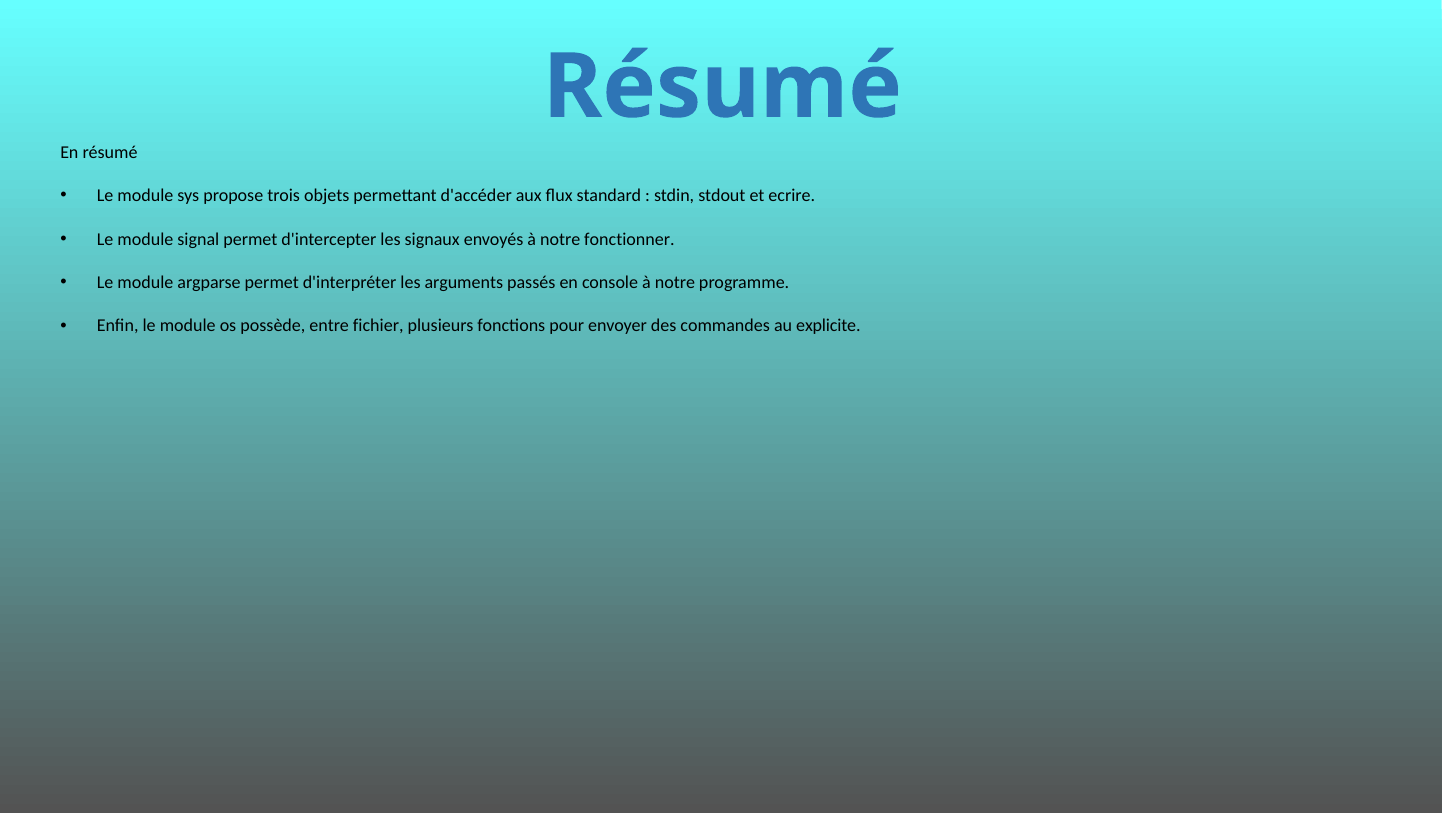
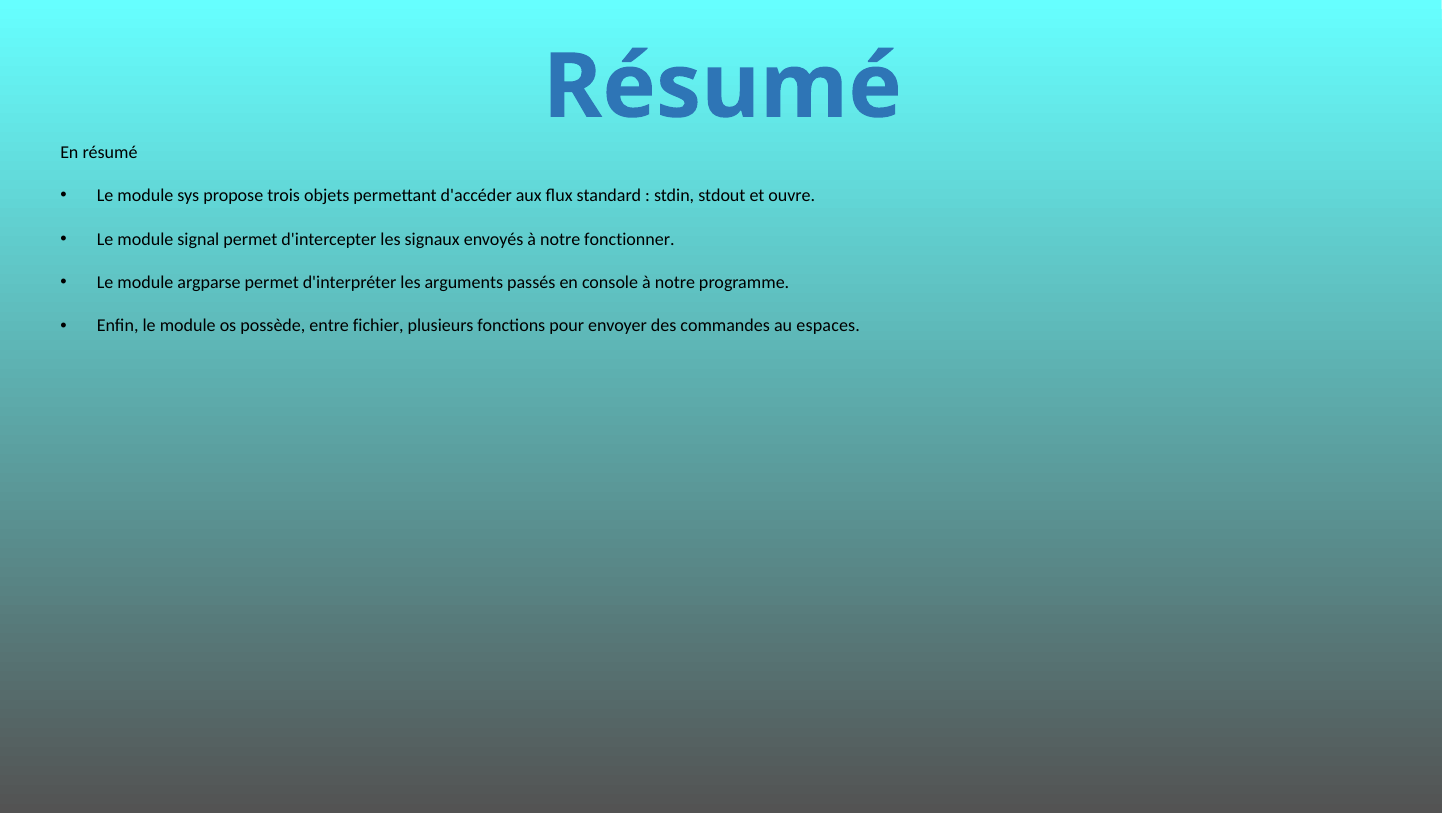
ecrire: ecrire -> ouvre
explicite: explicite -> espaces
